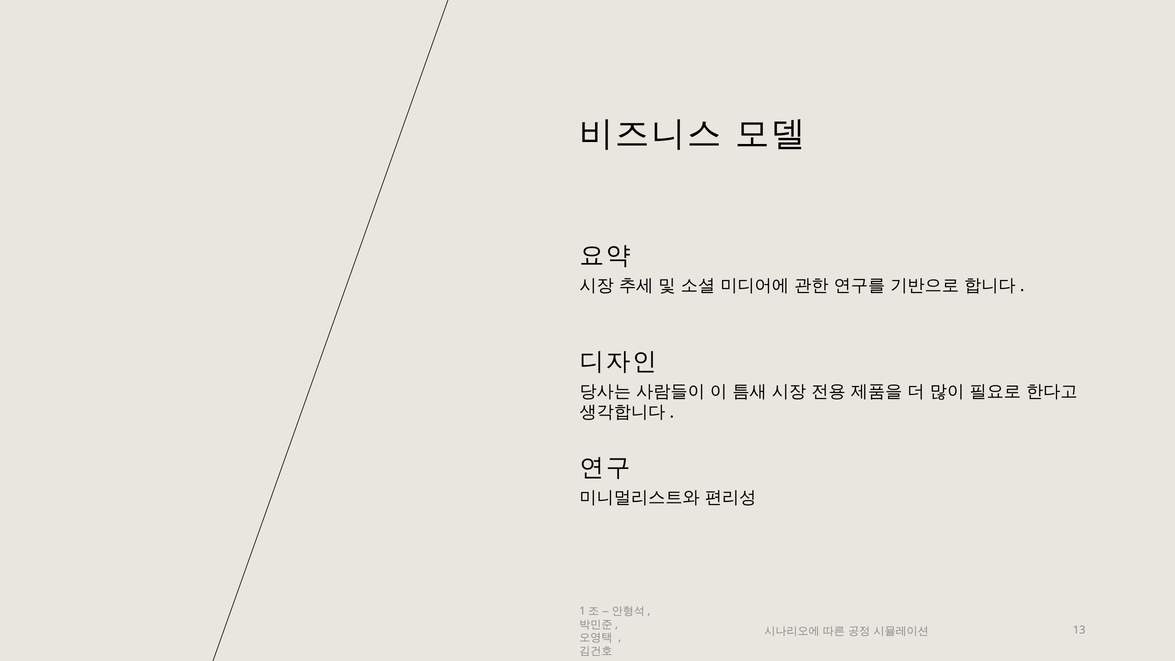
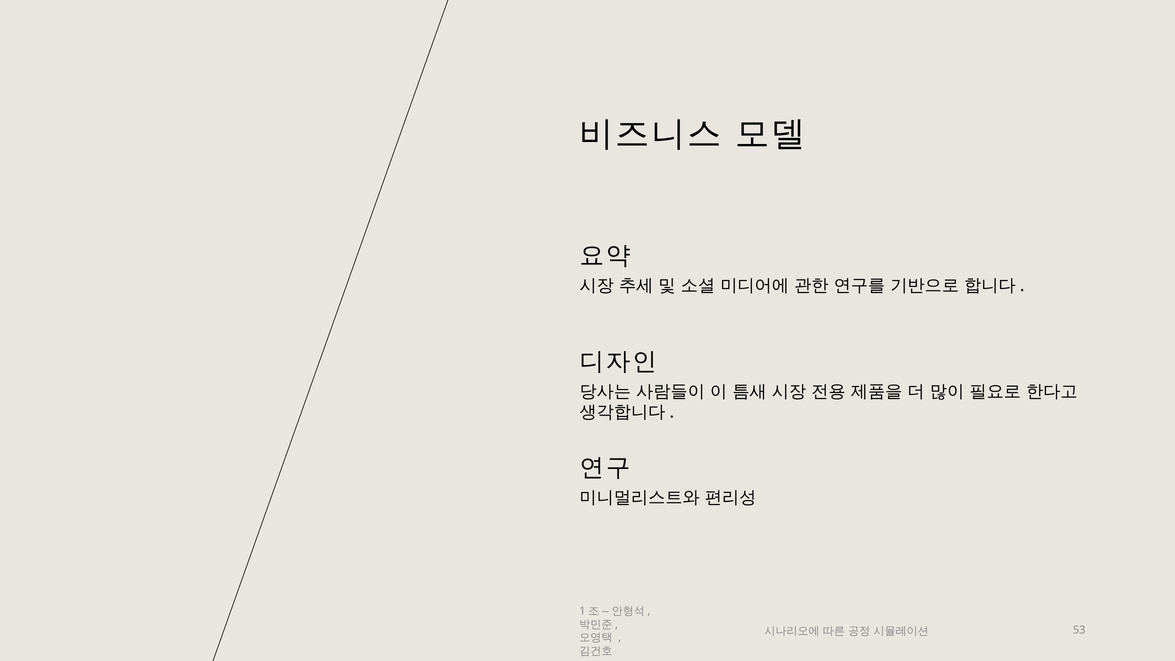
13: 13 -> 53
